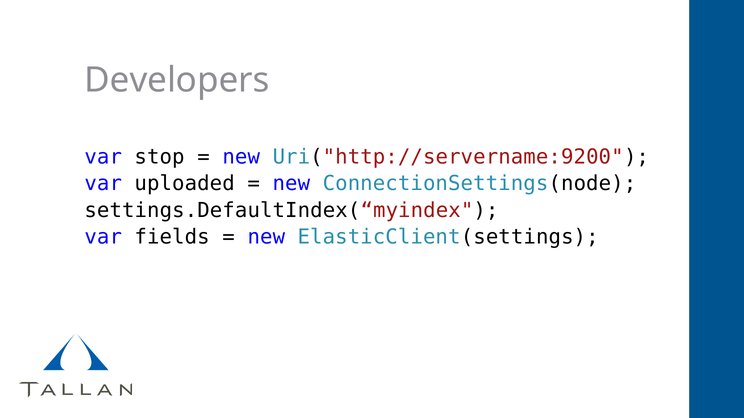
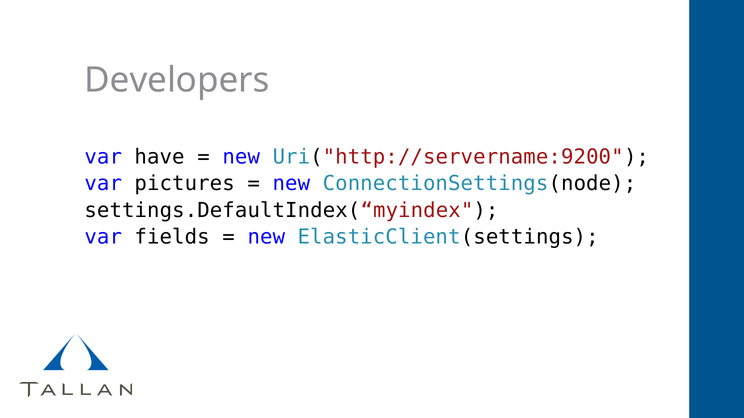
stop: stop -> have
uploaded: uploaded -> pictures
